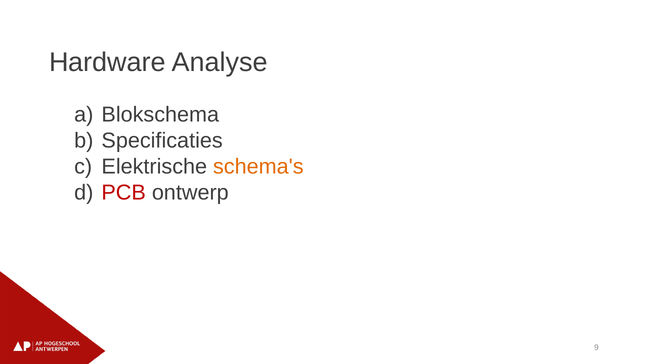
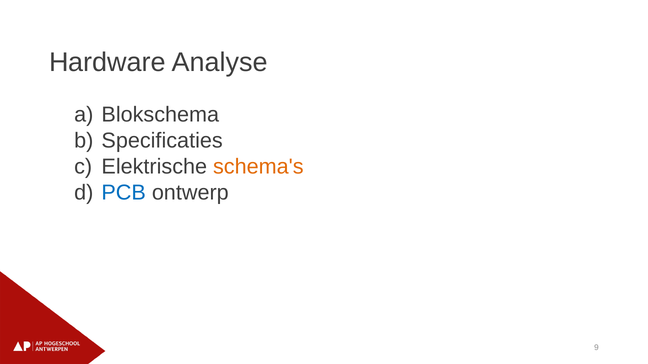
PCB colour: red -> blue
